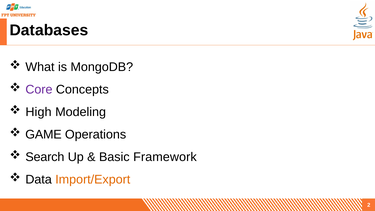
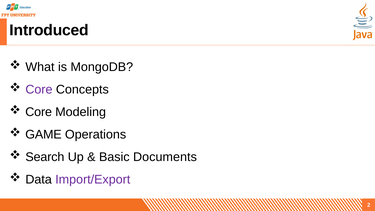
Databases: Databases -> Introduced
High at (39, 112): High -> Core
Framework: Framework -> Documents
Import/Export colour: orange -> purple
